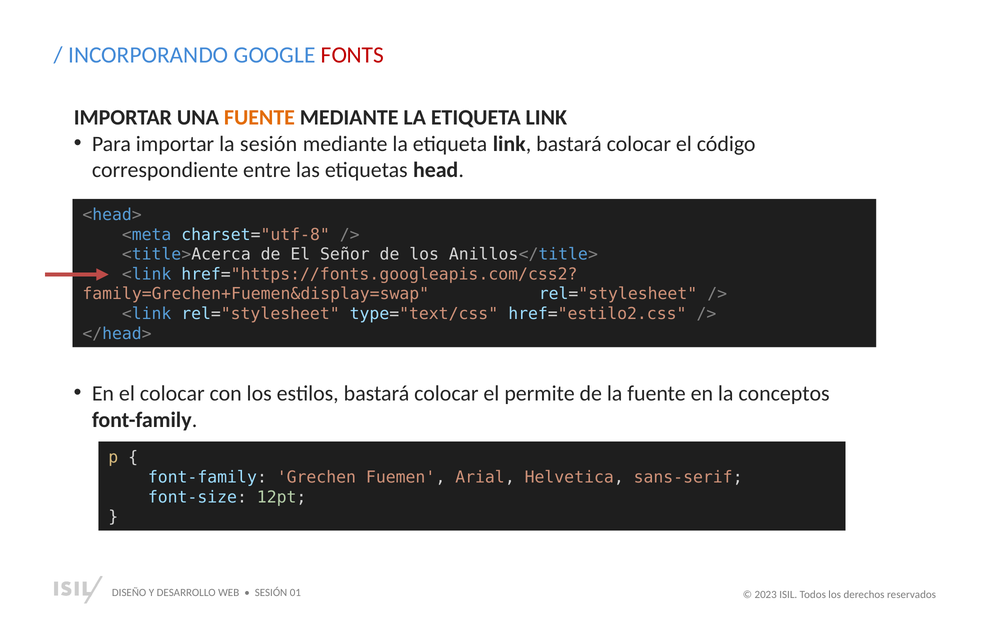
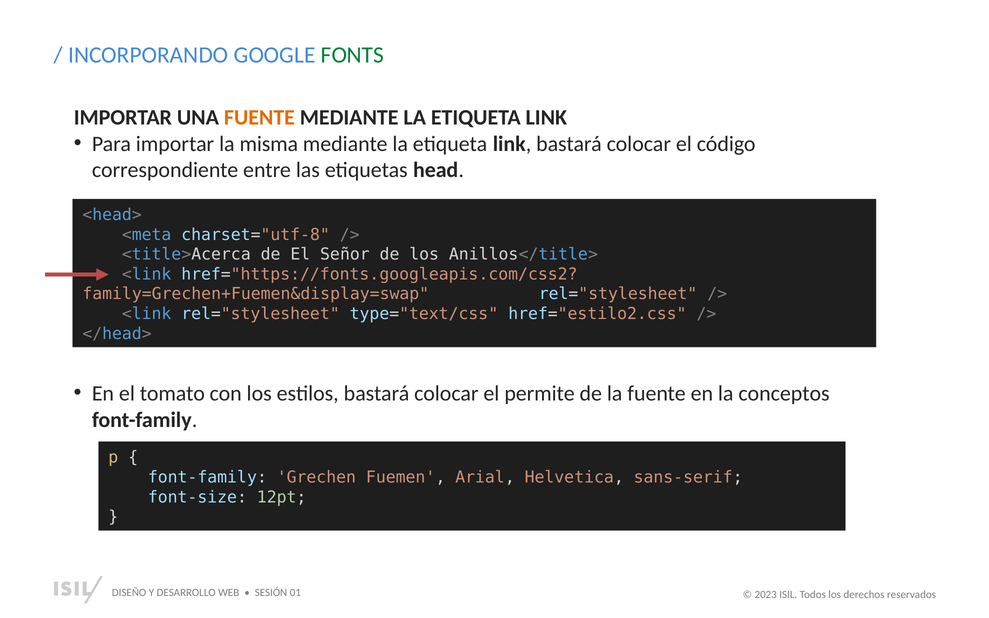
FONTS colour: red -> green
la sesión: sesión -> misma
el colocar: colocar -> tomato
